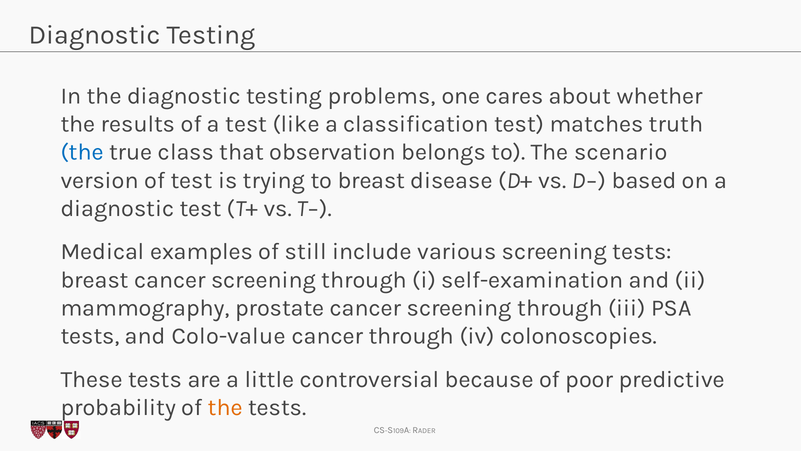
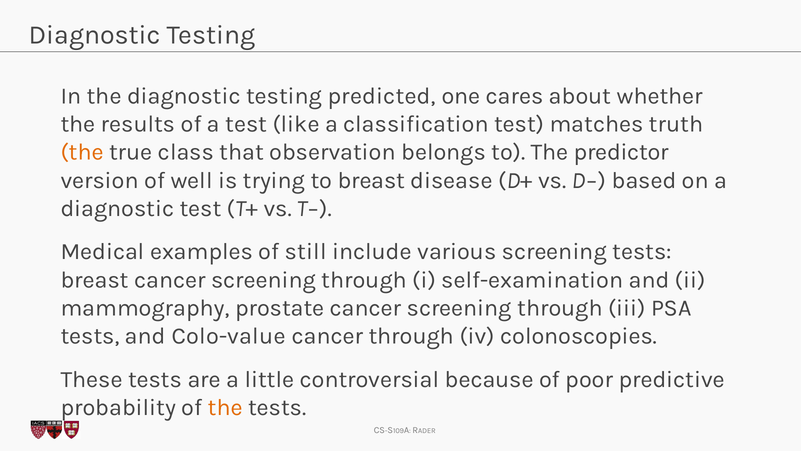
problems: problems -> predicted
the at (82, 152) colour: blue -> orange
scenario: scenario -> predictor
of test: test -> well
